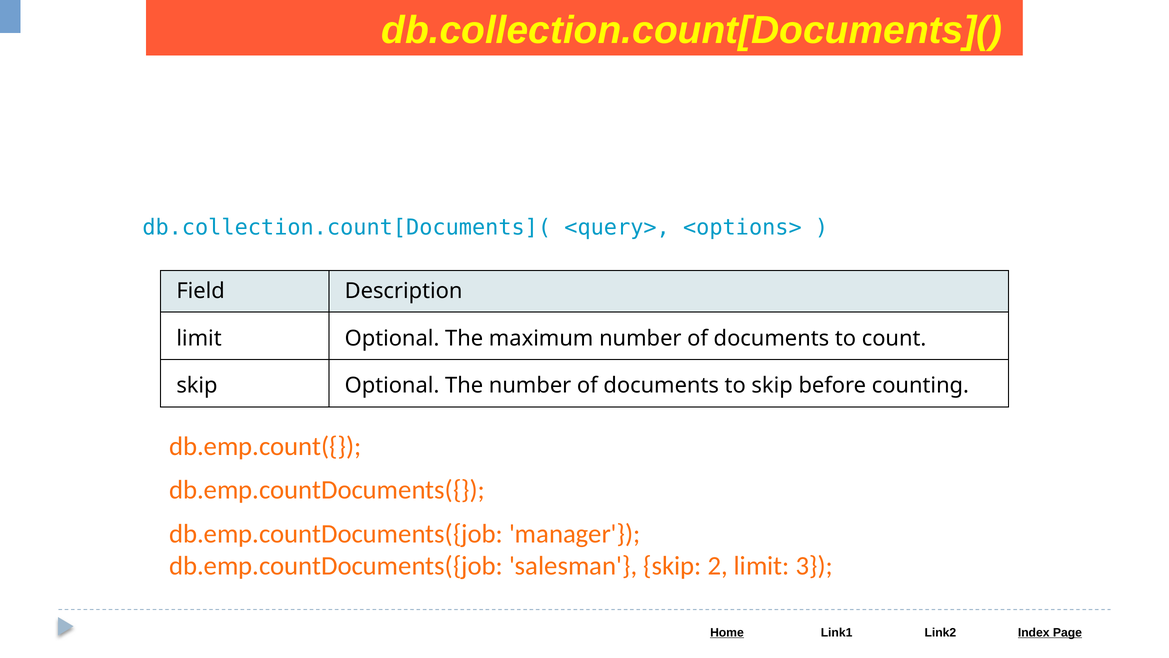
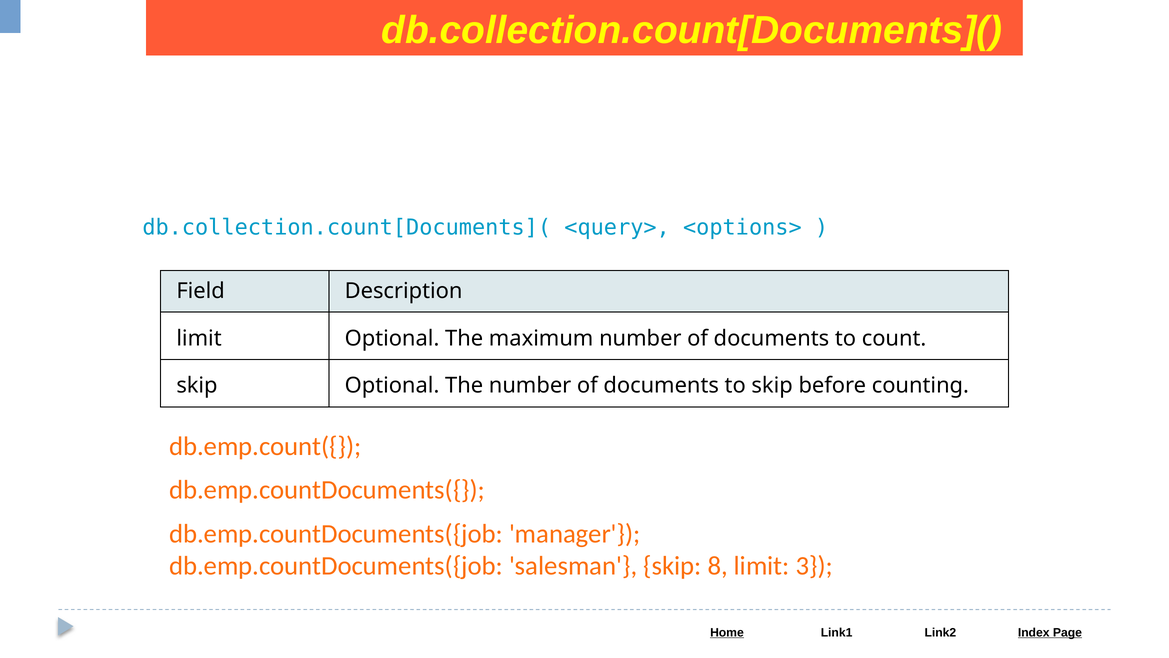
2: 2 -> 8
